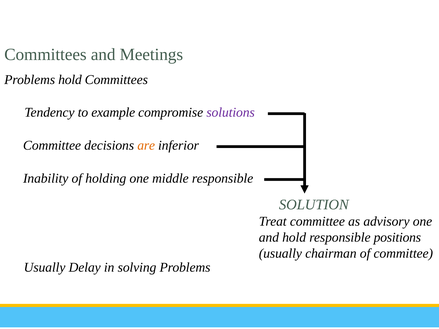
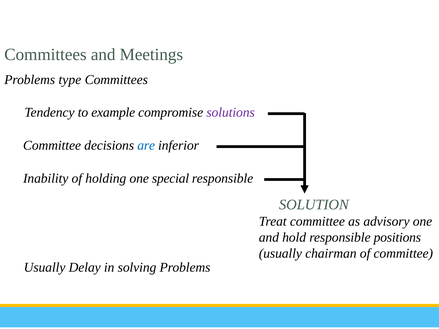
Problems hold: hold -> type
are colour: orange -> blue
middle: middle -> special
